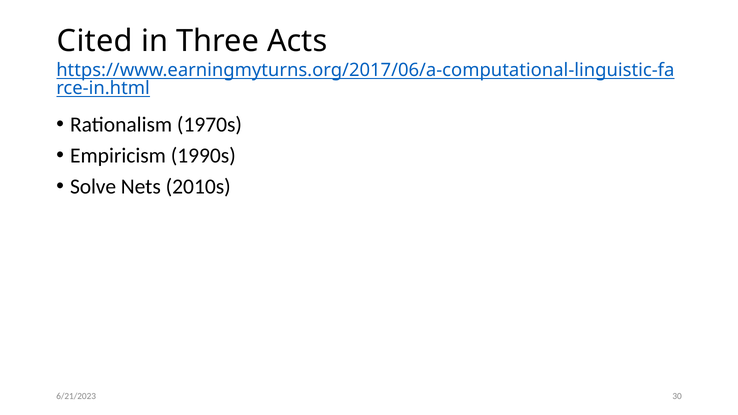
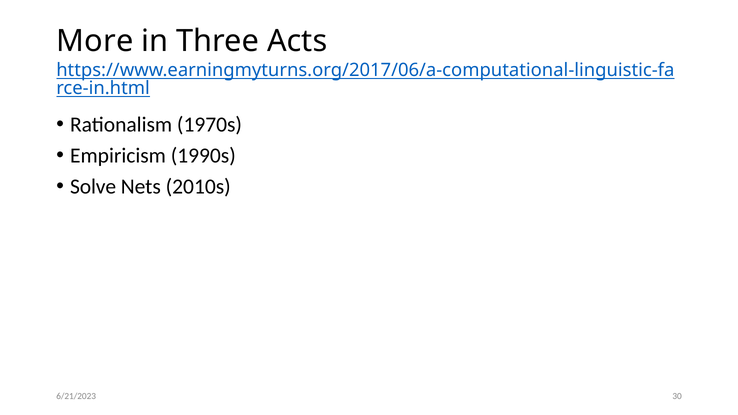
Cited: Cited -> More
